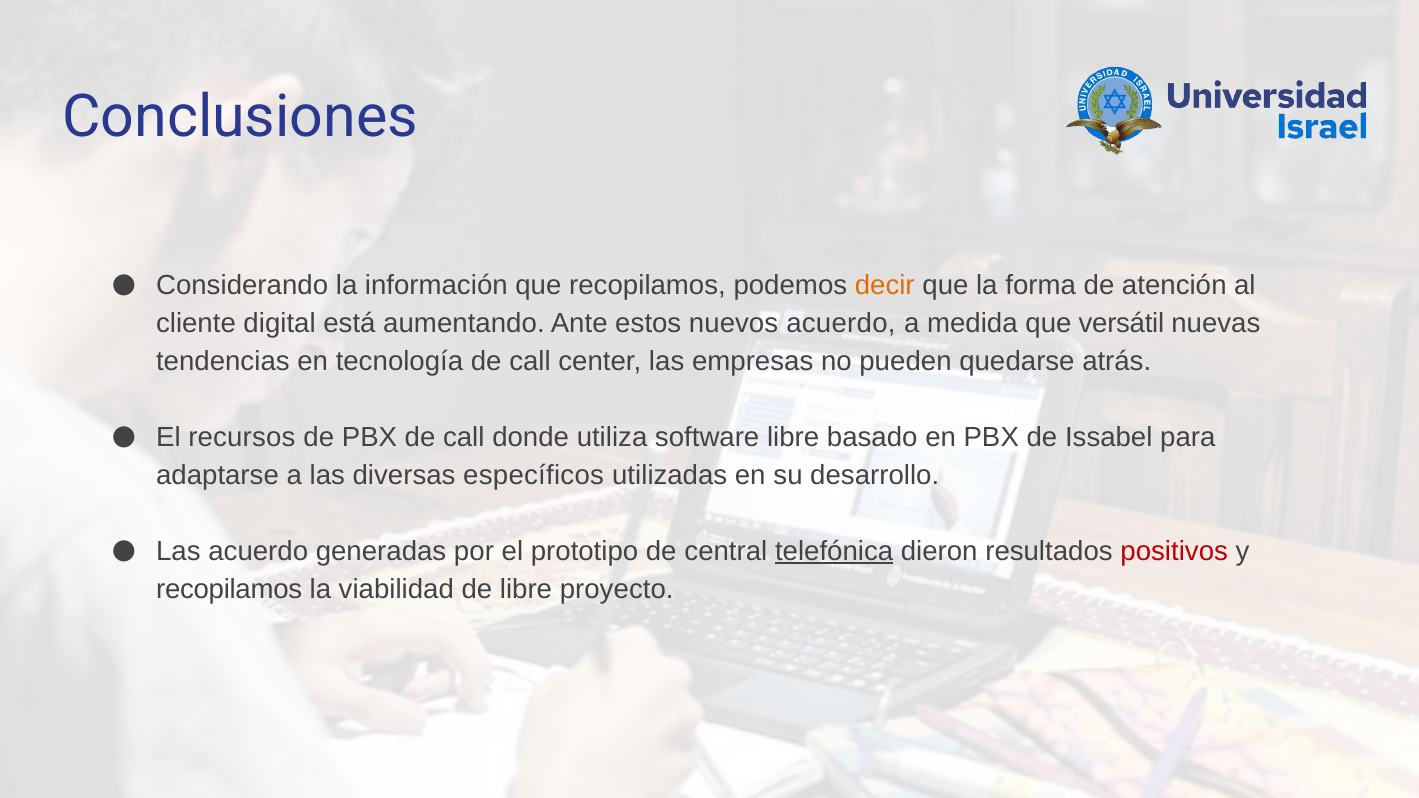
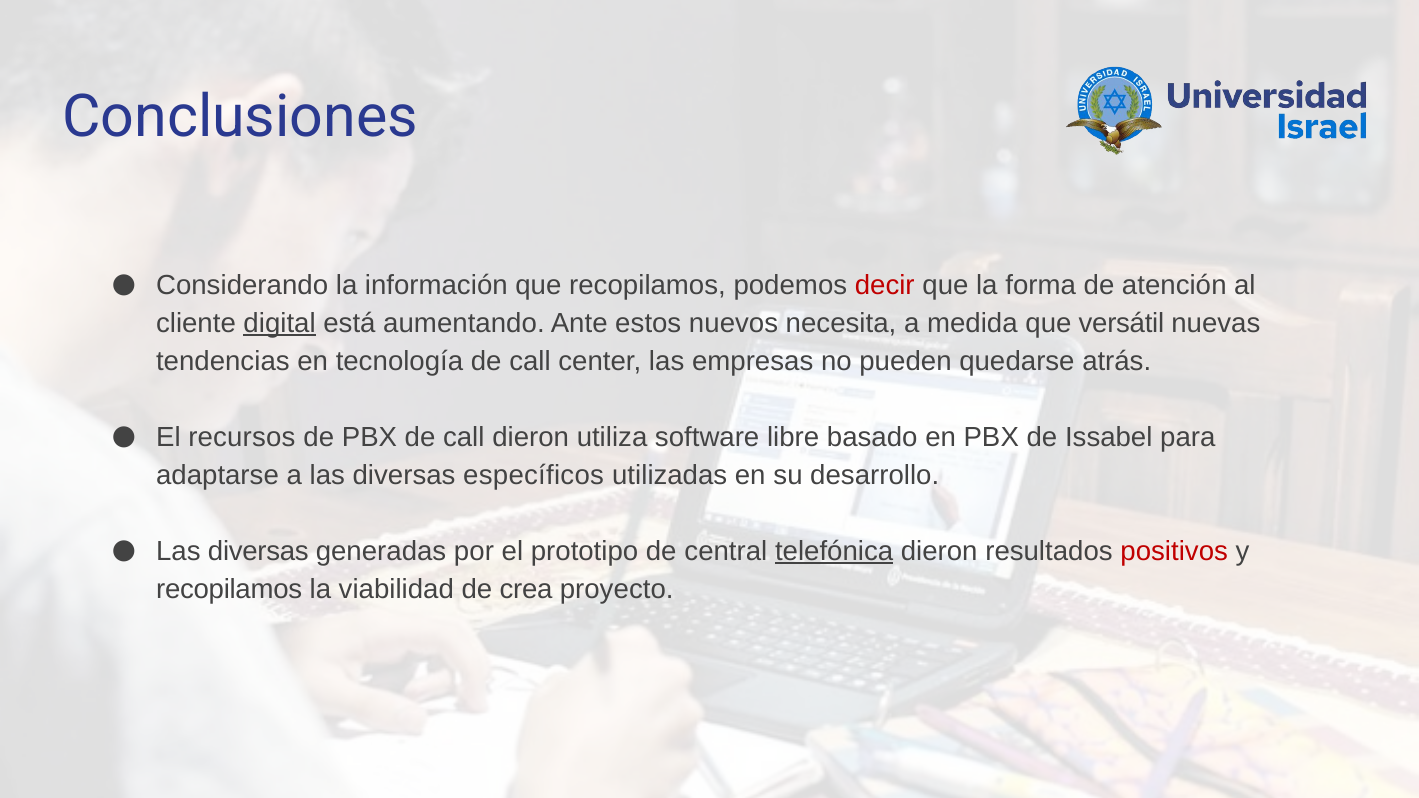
decir colour: orange -> red
digital underline: none -> present
nuevos acuerdo: acuerdo -> necesita
call donde: donde -> dieron
acuerdo at (258, 551): acuerdo -> diversas
de libre: libre -> crea
